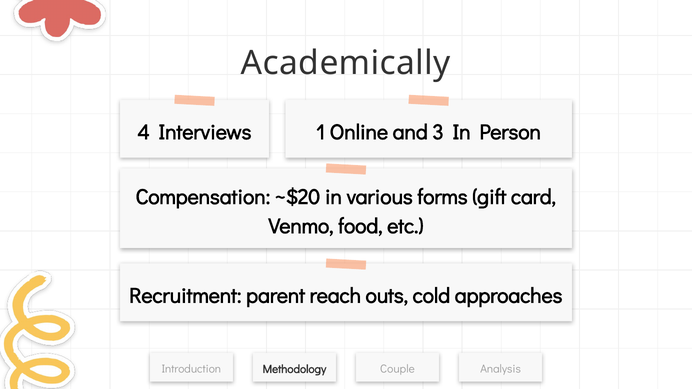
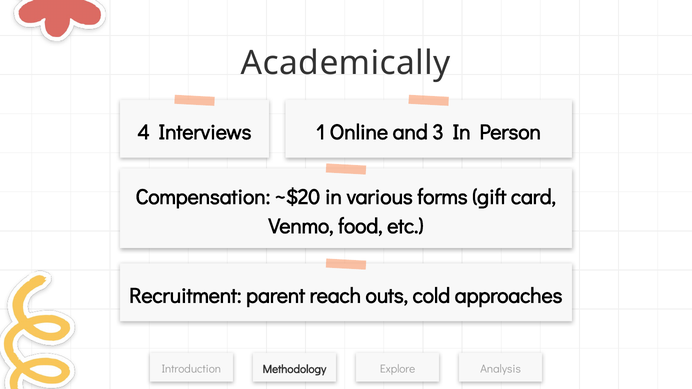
Couple: Couple -> Explore
